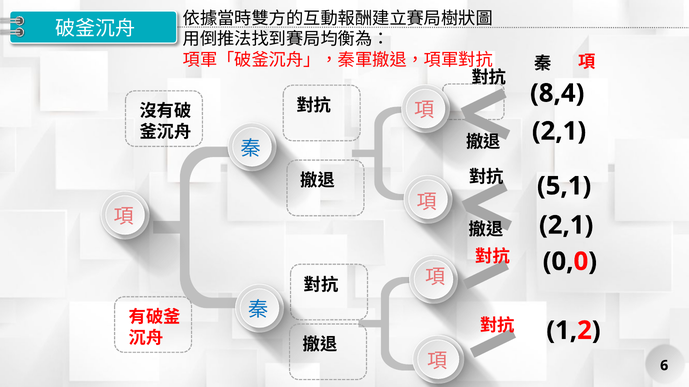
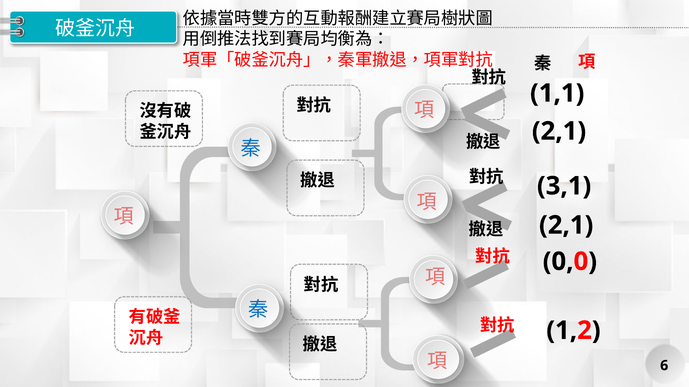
8,4: 8,4 -> 1,1
5,1: 5,1 -> 3,1
